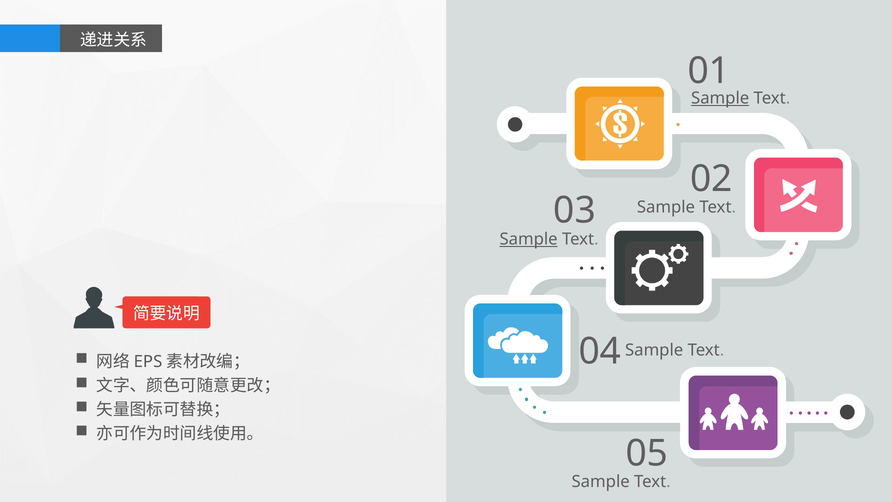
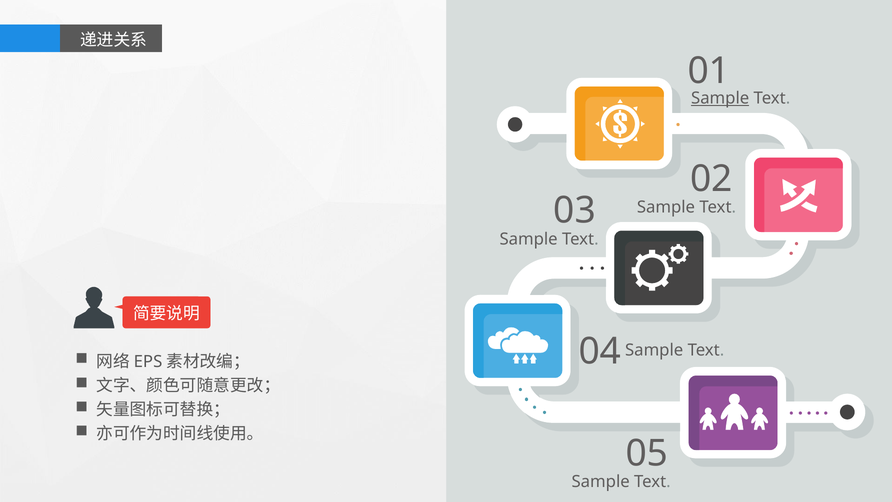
Sample at (529, 239) underline: present -> none
